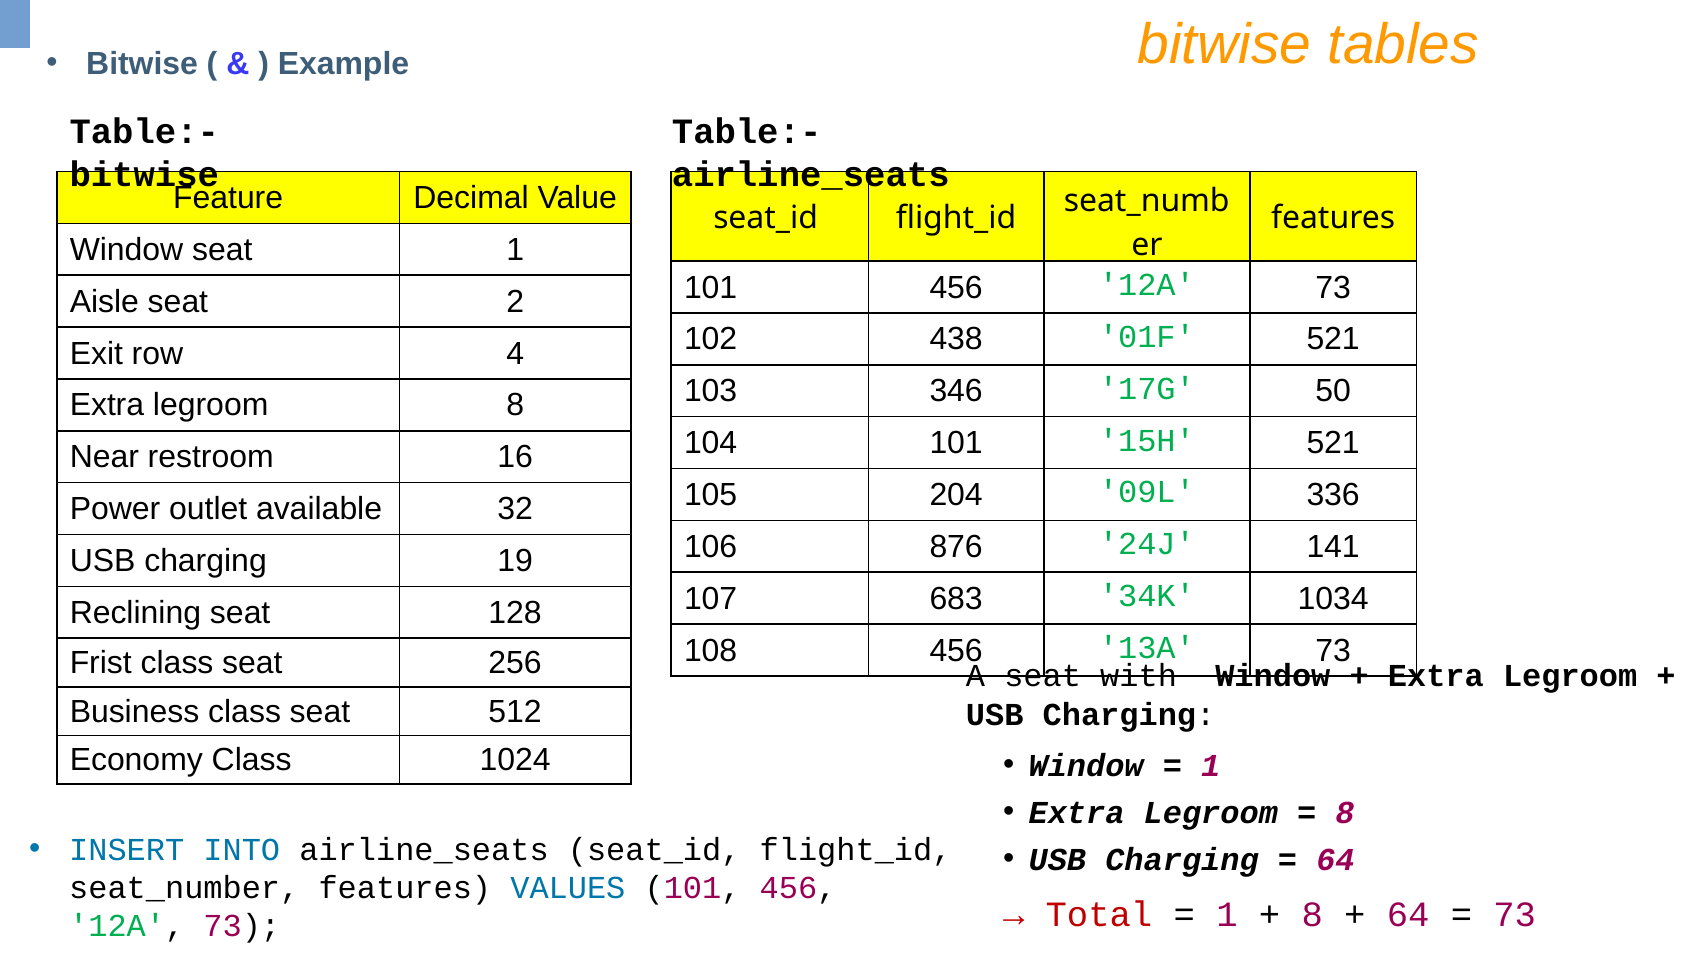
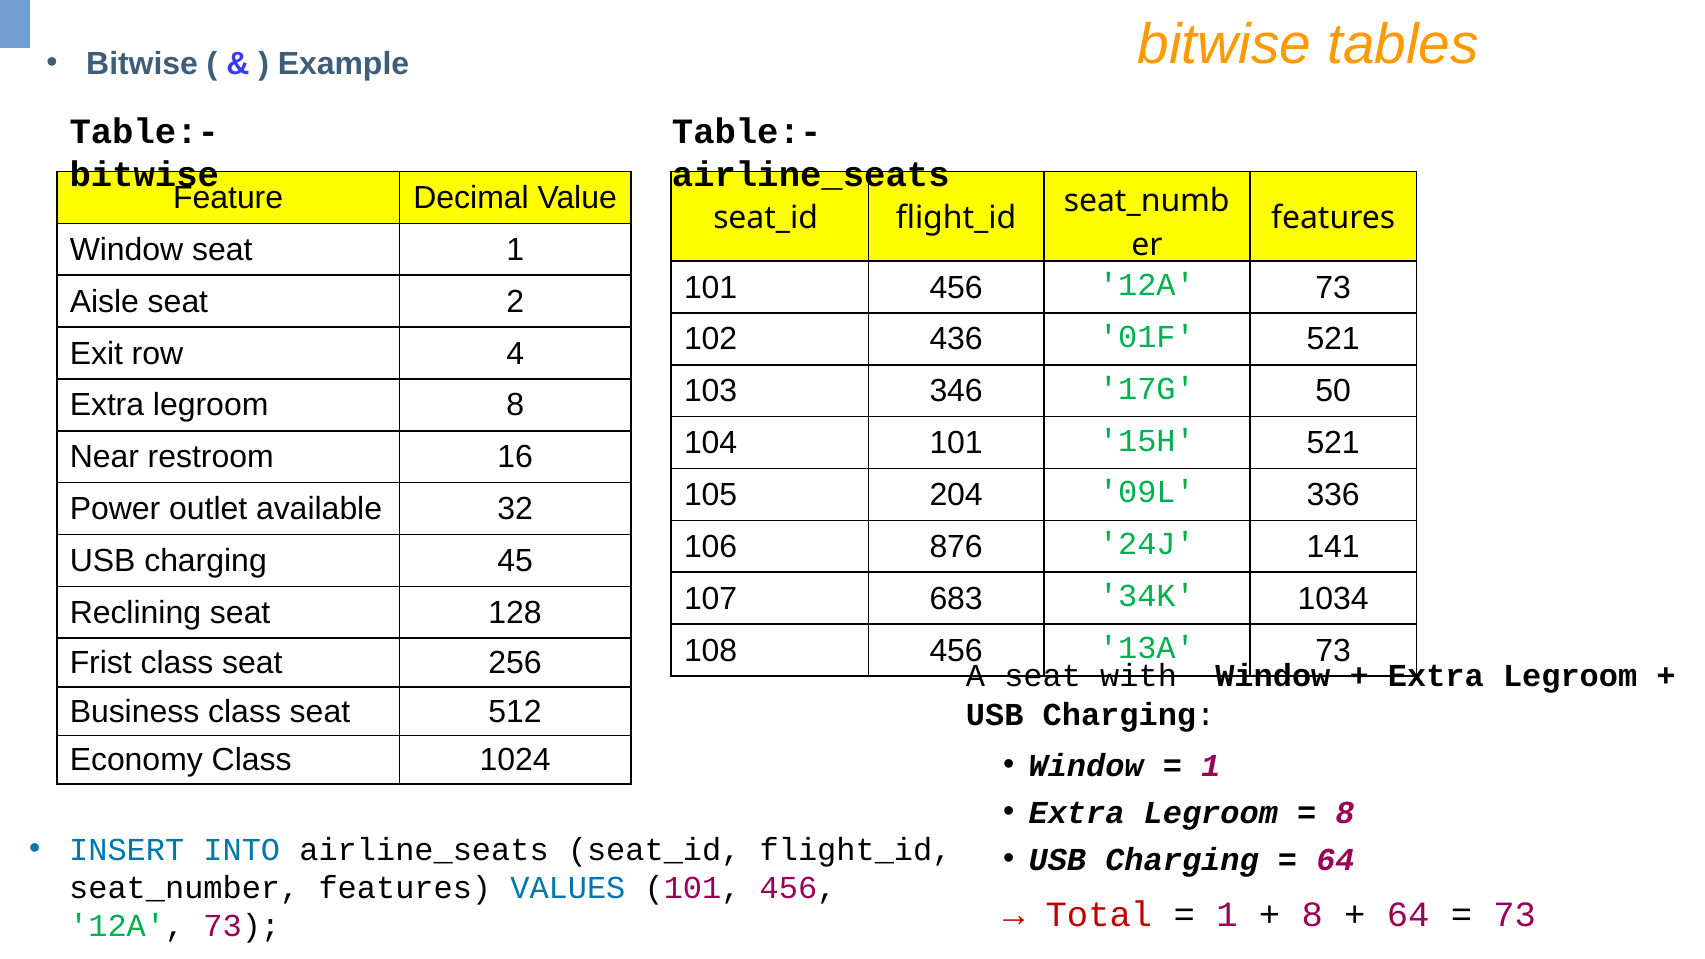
438: 438 -> 436
19: 19 -> 45
